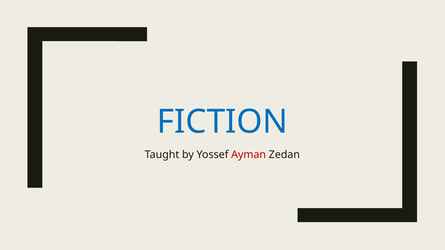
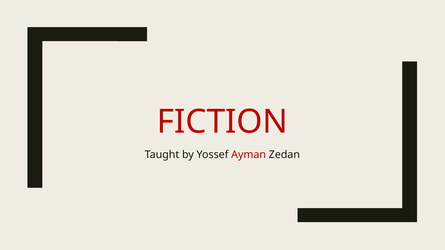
FICTION colour: blue -> red
